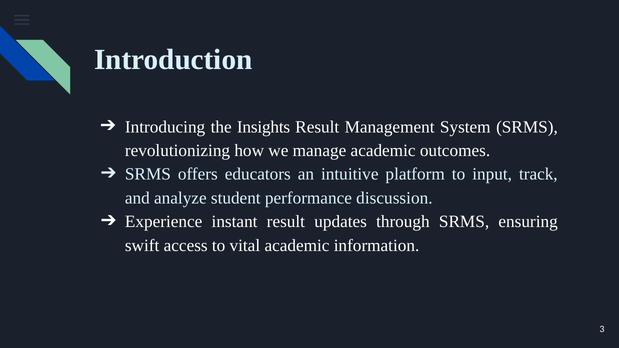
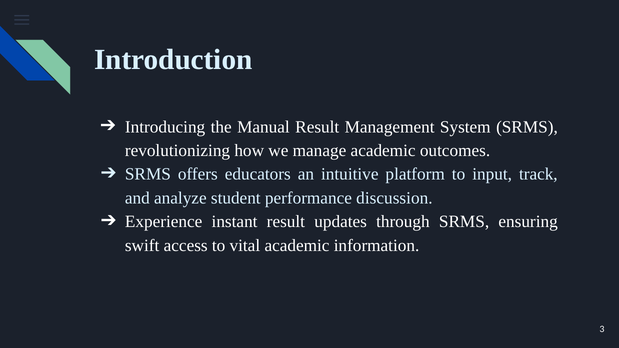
Insights: Insights -> Manual
